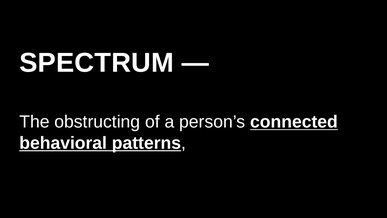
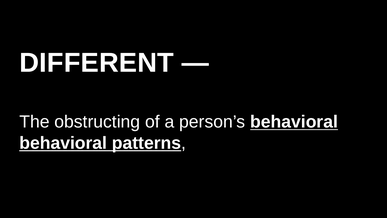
SPECTRUM: SPECTRUM -> DIFFERENT
person’s connected: connected -> behavioral
